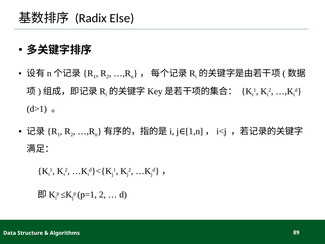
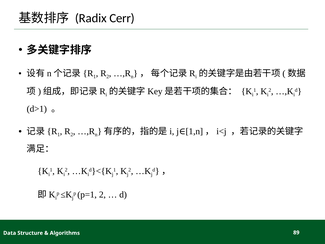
Else: Else -> Cerr
